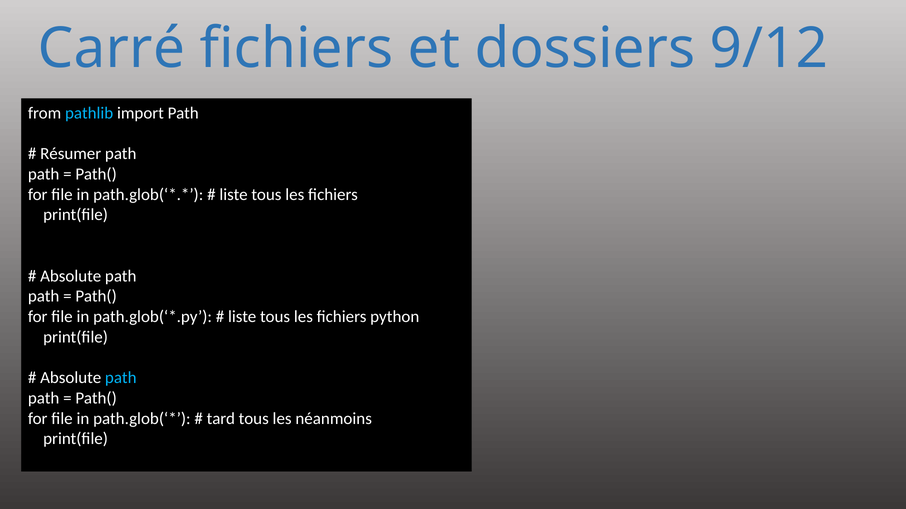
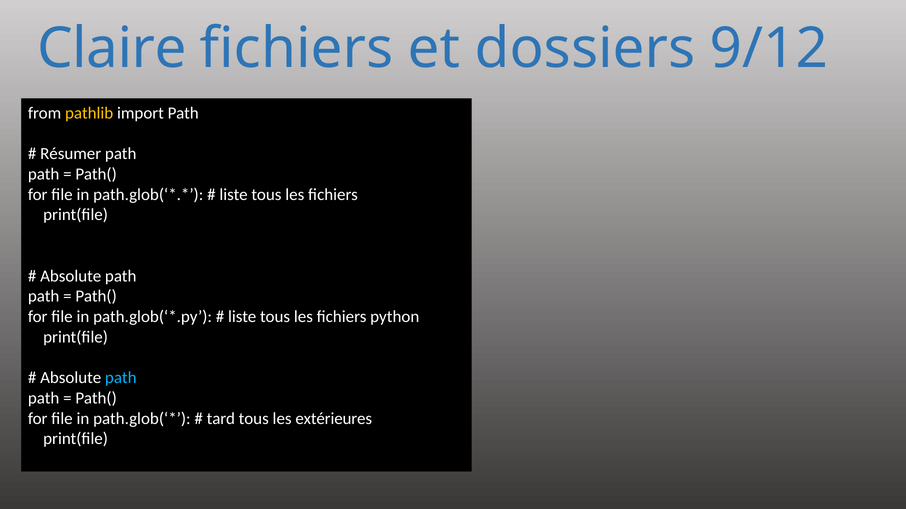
Carré: Carré -> Claire
pathlib colour: light blue -> yellow
néanmoins: néanmoins -> extérieures
